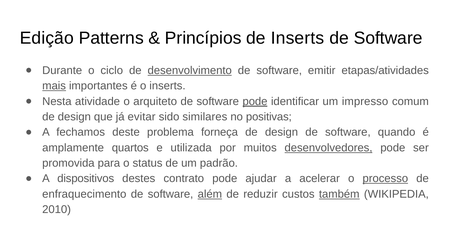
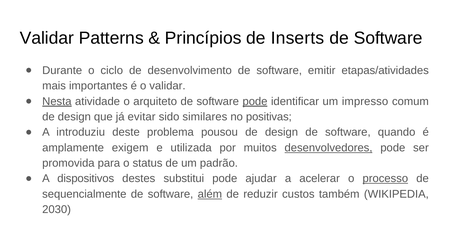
Edição at (47, 38): Edição -> Validar
desenvolvimento underline: present -> none
mais underline: present -> none
o inserts: inserts -> validar
Nesta underline: none -> present
fechamos: fechamos -> introduziu
forneça: forneça -> pousou
quartos: quartos -> exigem
contrato: contrato -> substitui
enfraquecimento: enfraquecimento -> sequencialmente
também underline: present -> none
2010: 2010 -> 2030
